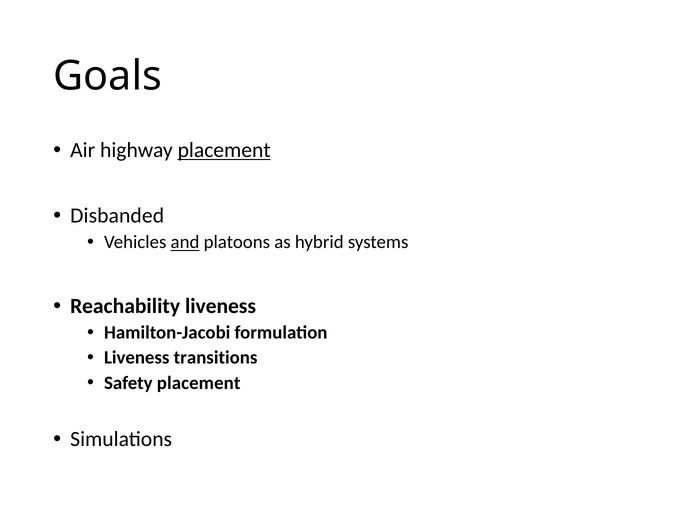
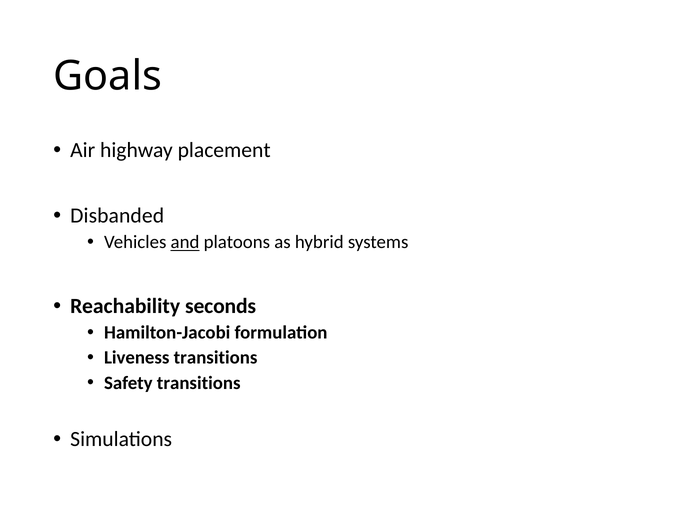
placement at (224, 150) underline: present -> none
Reachability liveness: liveness -> seconds
Safety placement: placement -> transitions
